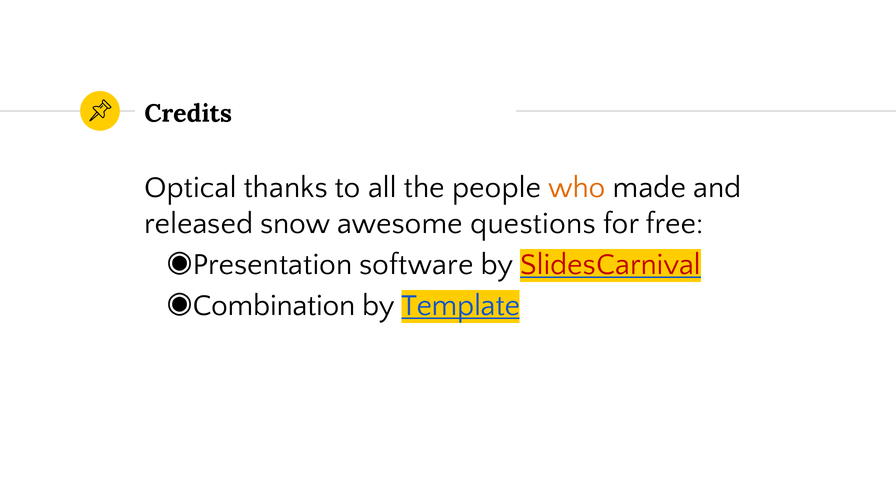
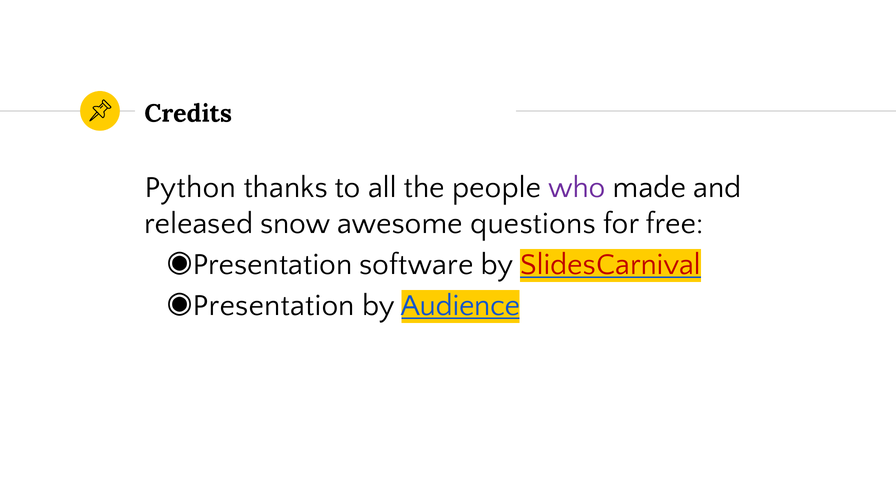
Optical: Optical -> Python
who colour: orange -> purple
Combination at (274, 306): Combination -> Presentation
Template: Template -> Audience
